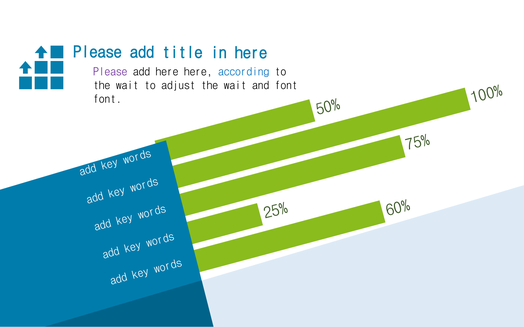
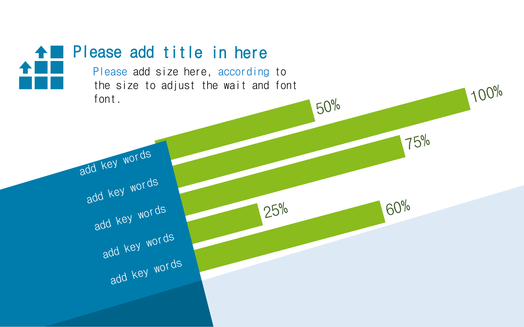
Please at (110, 72) colour: purple -> blue
add here: here -> size
wait at (127, 86): wait -> size
